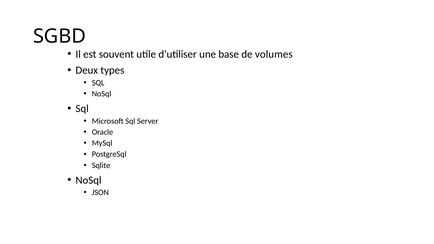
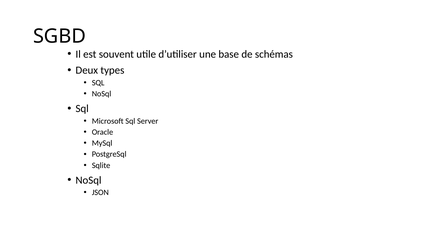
volumes: volumes -> schémas
